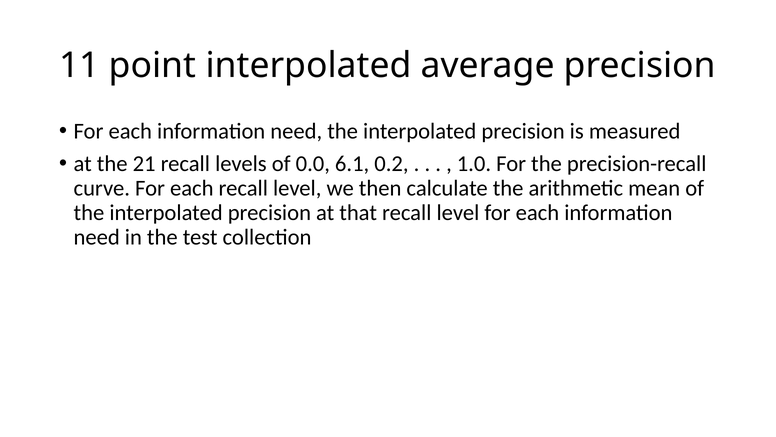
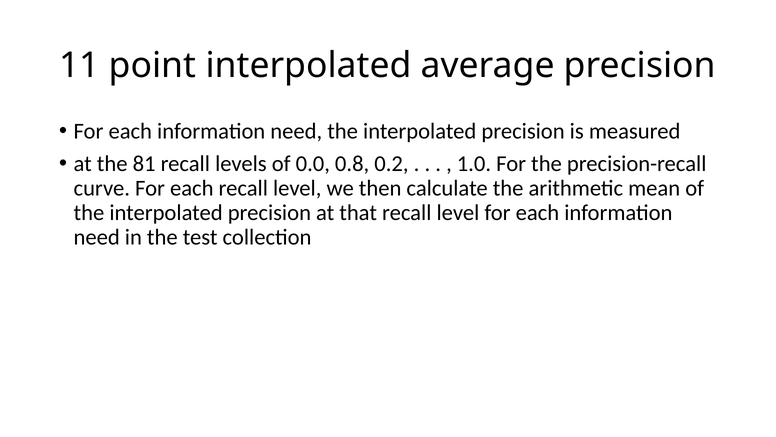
21: 21 -> 81
6.1: 6.1 -> 0.8
